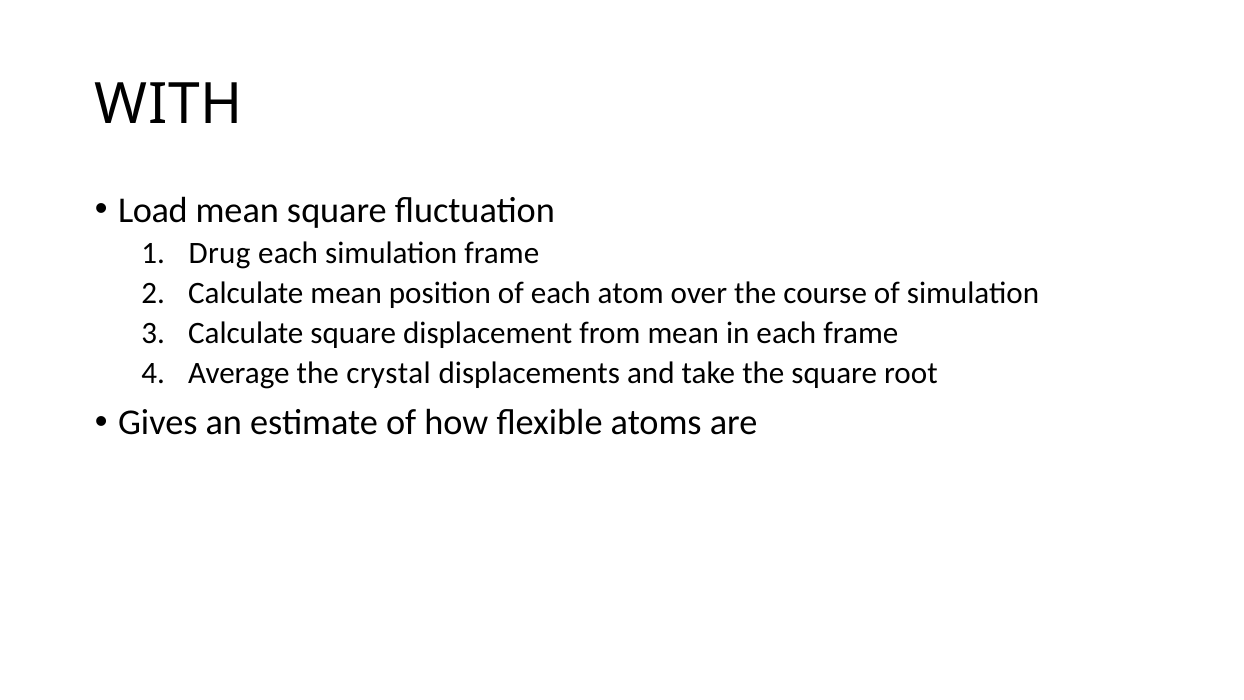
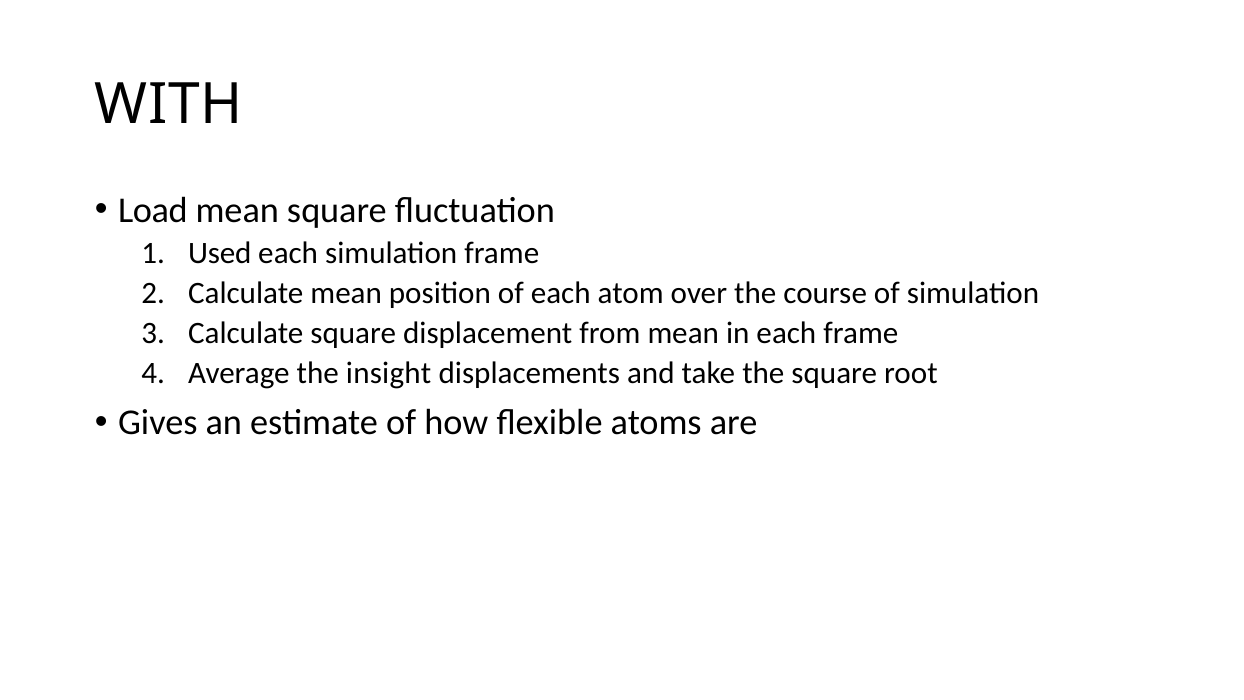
Drug: Drug -> Used
crystal: crystal -> insight
